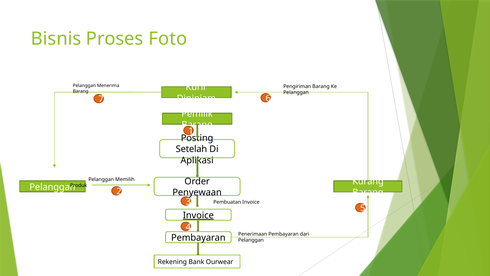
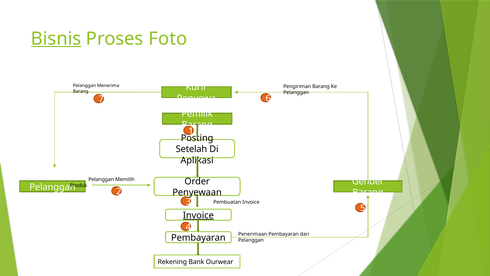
Bisnis underline: none -> present
Dipinjam: Dipinjam -> Penyewa
Kurang: Kurang -> Gender
